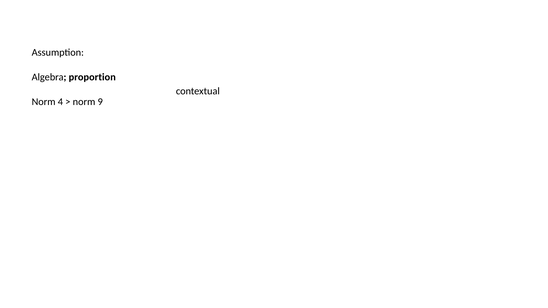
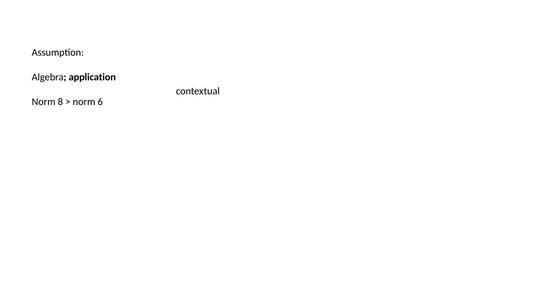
proportion: proportion -> application
4: 4 -> 8
9: 9 -> 6
